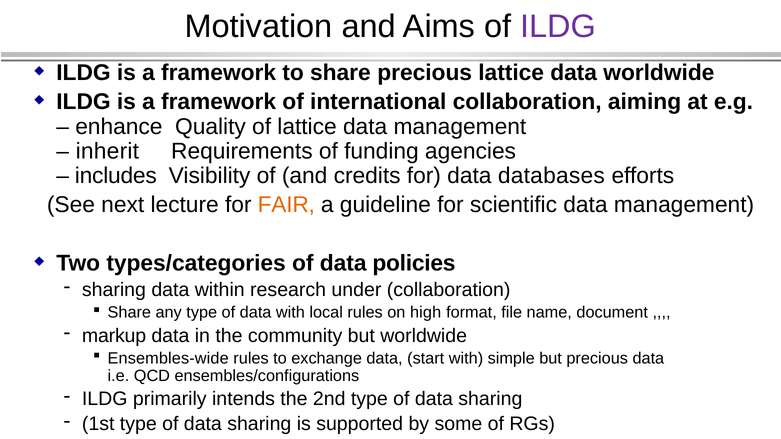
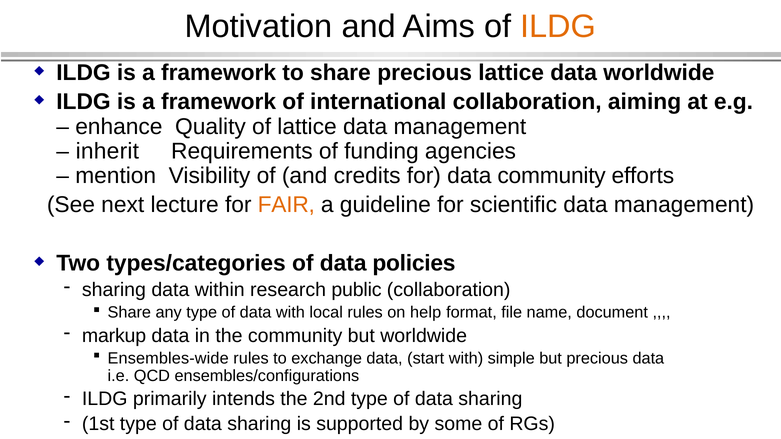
ILDG at (558, 27) colour: purple -> orange
includes: includes -> mention
data databases: databases -> community
under: under -> public
high: high -> help
